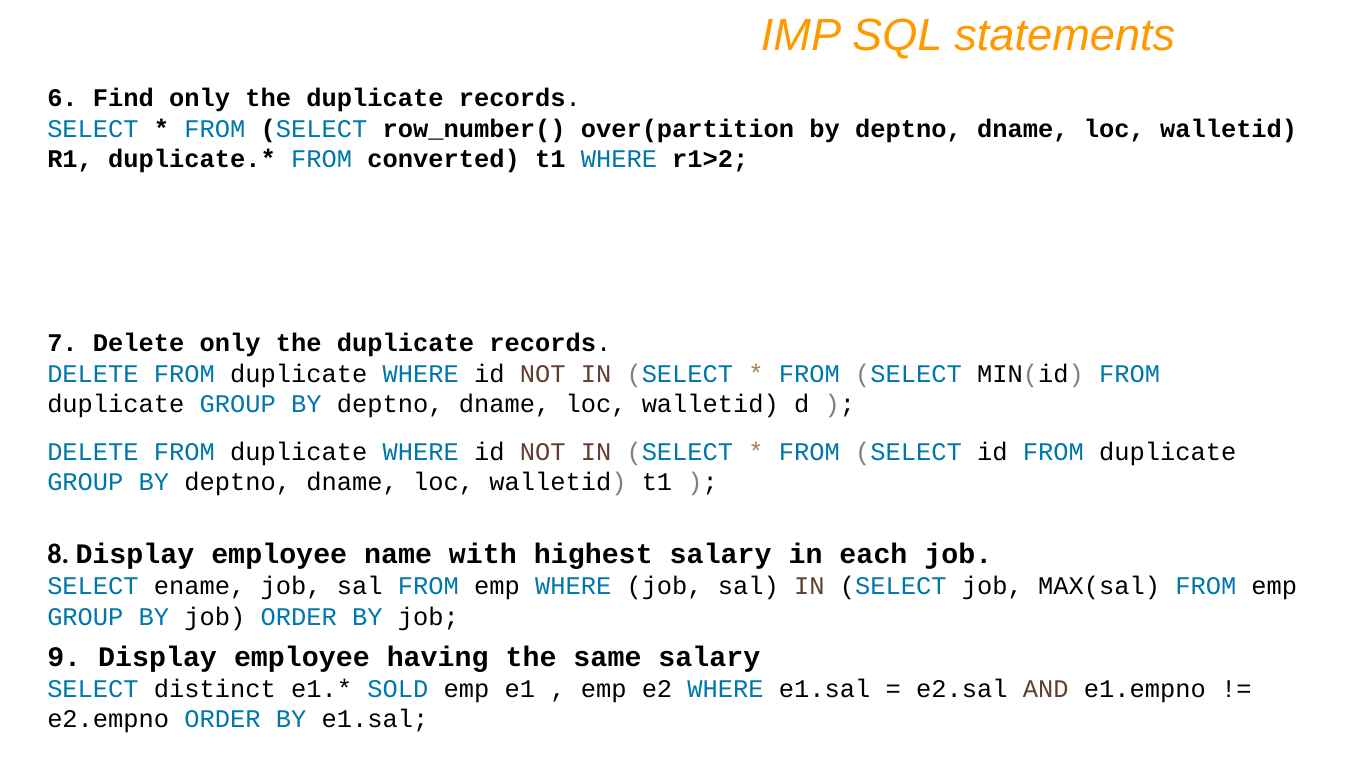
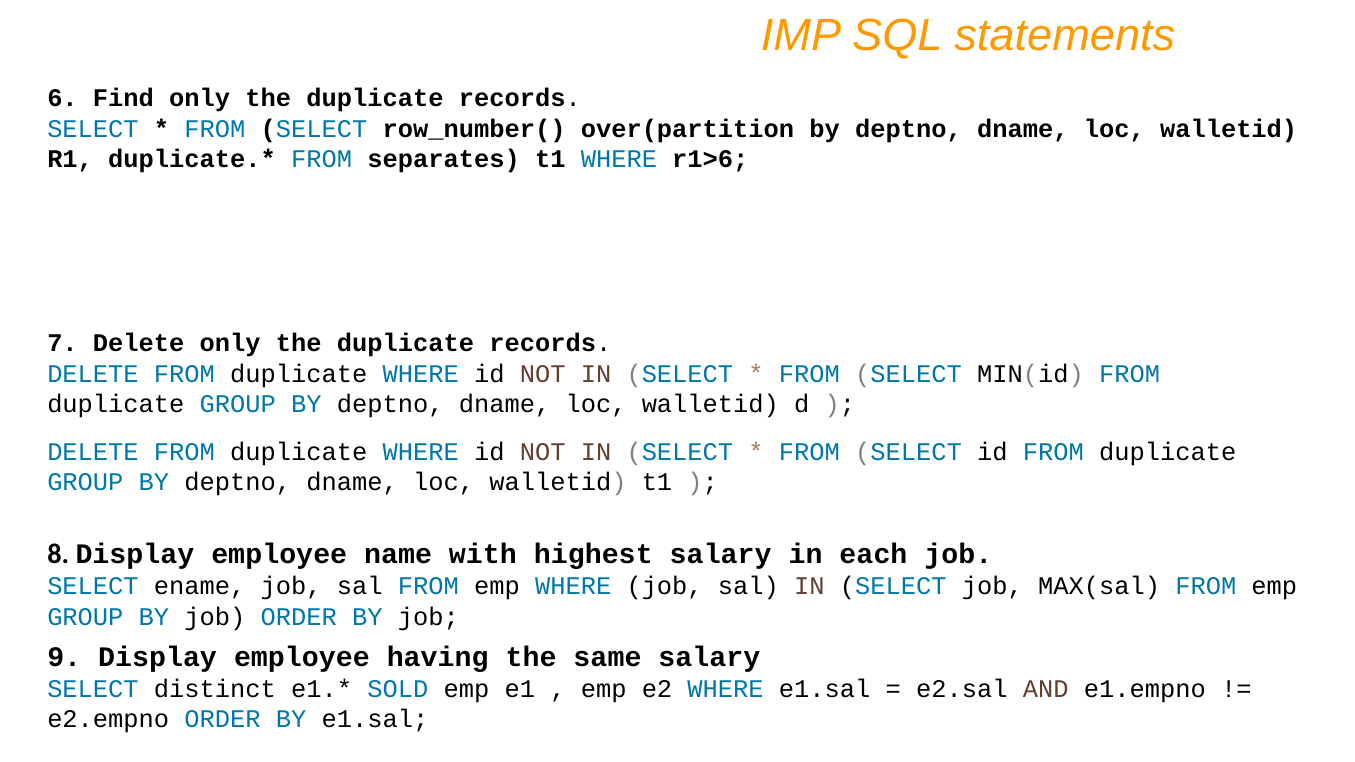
converted: converted -> separates
r1>2: r1>2 -> r1>6
